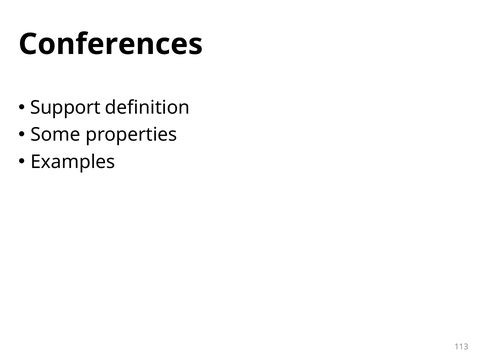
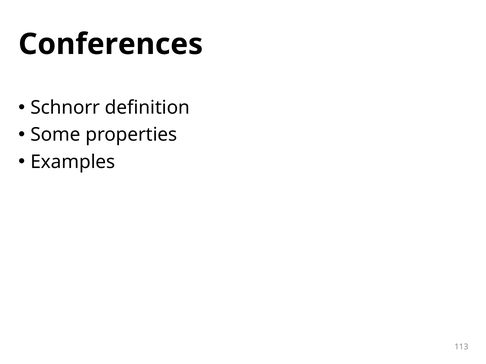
Support: Support -> Schnorr
